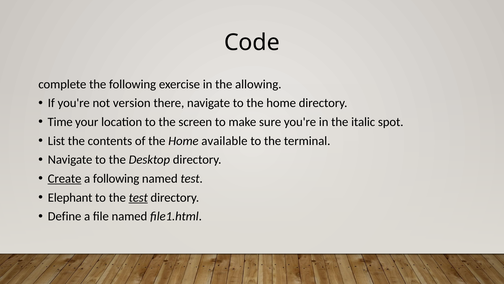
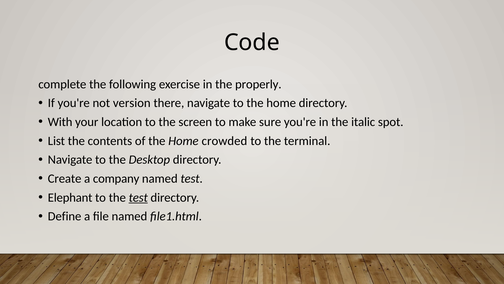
allowing: allowing -> properly
Time: Time -> With
available: available -> crowded
Create underline: present -> none
a following: following -> company
